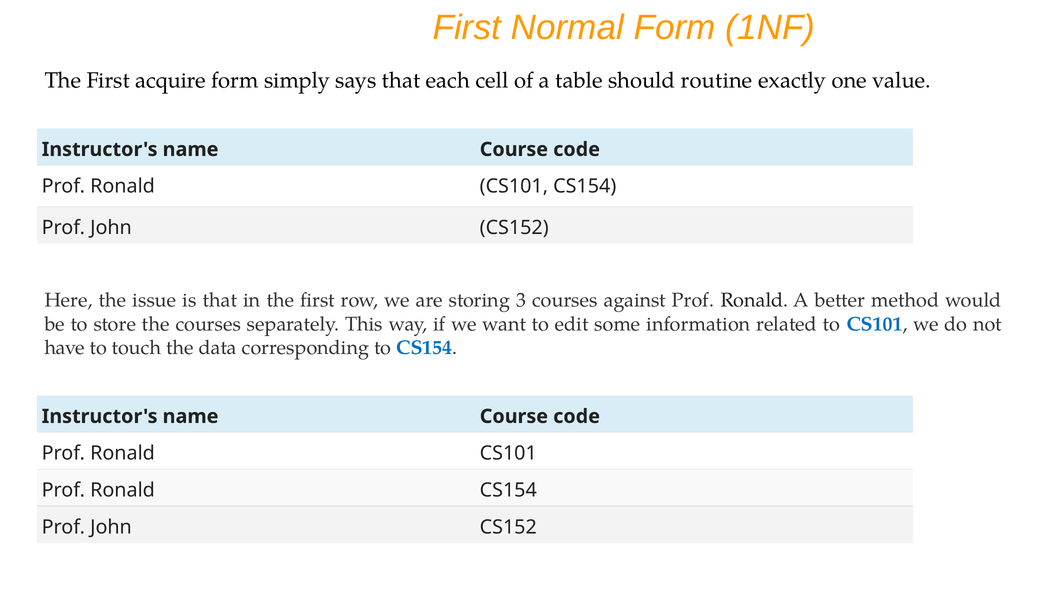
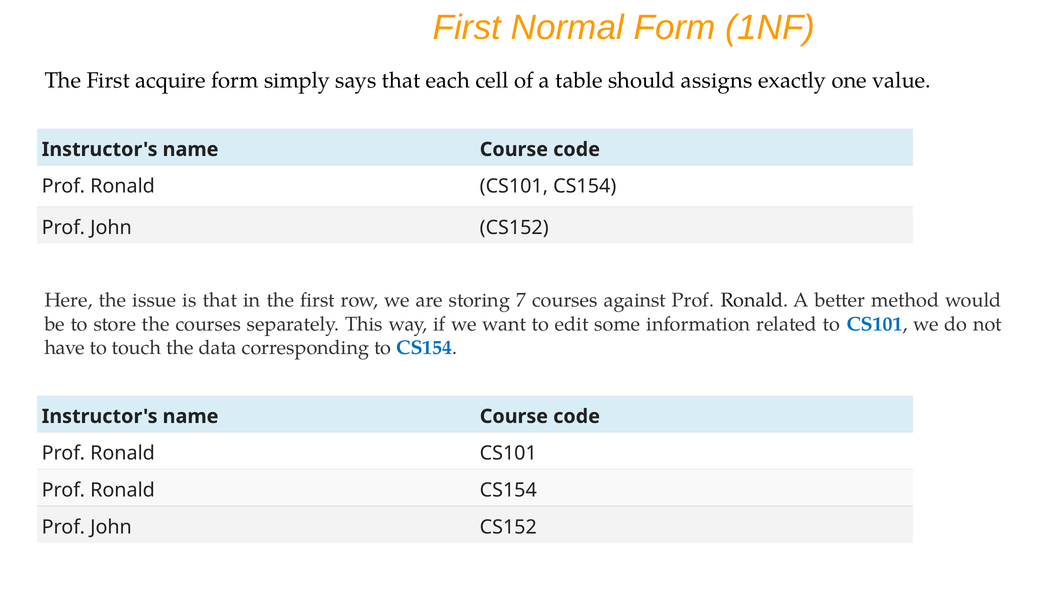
routine: routine -> assigns
3: 3 -> 7
